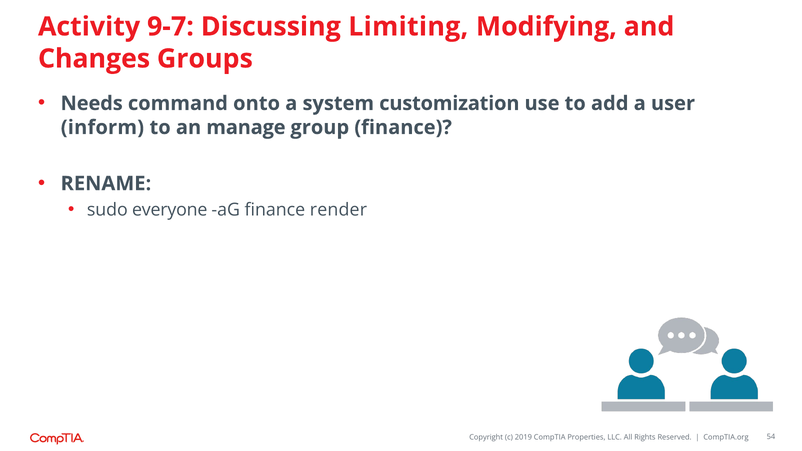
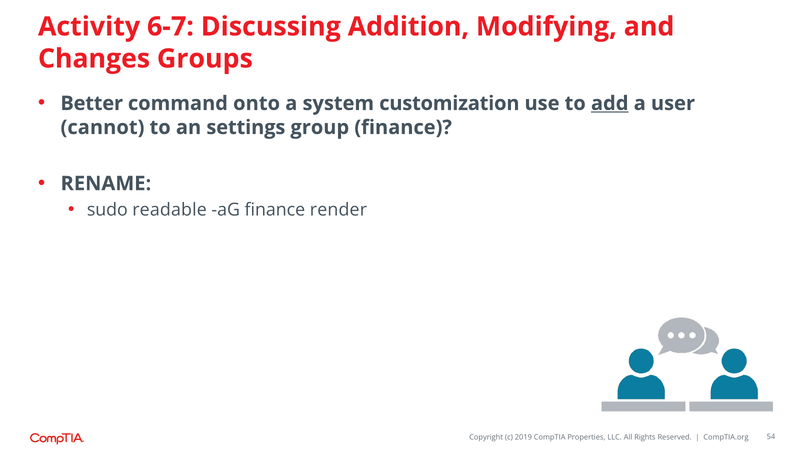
9-7: 9-7 -> 6-7
Limiting: Limiting -> Addition
Needs: Needs -> Better
add underline: none -> present
inform: inform -> cannot
manage: manage -> settings
everyone: everyone -> readable
